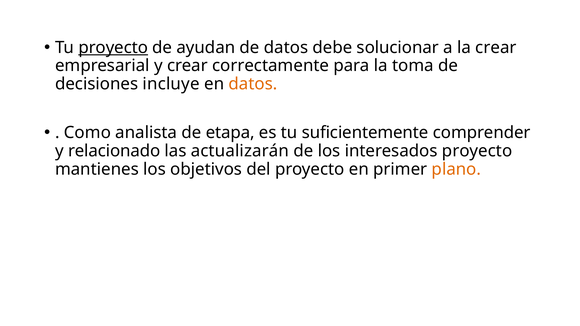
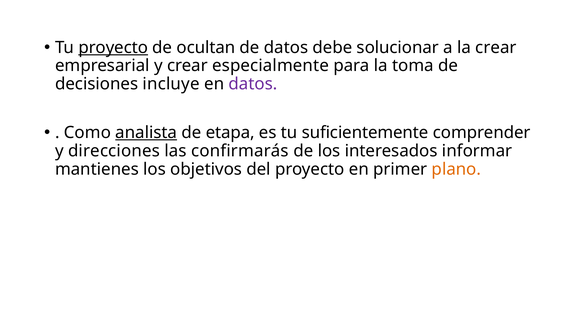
ayudan: ayudan -> ocultan
correctamente: correctamente -> especialmente
datos at (253, 84) colour: orange -> purple
analista underline: none -> present
relacionado: relacionado -> direcciones
actualizarán: actualizarán -> confirmarás
interesados proyecto: proyecto -> informar
